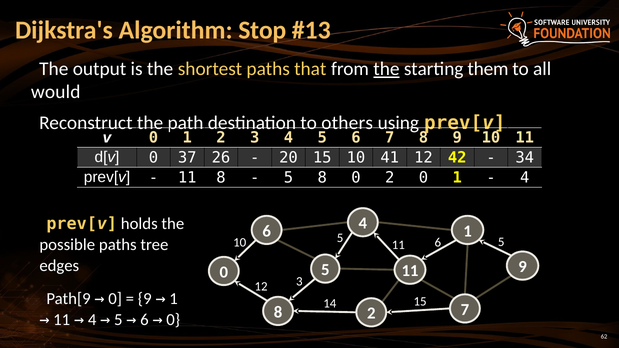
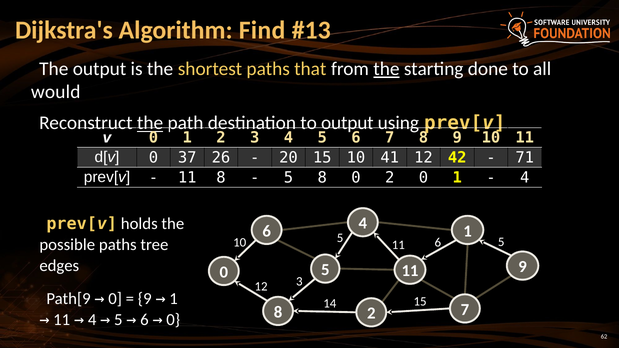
Stop: Stop -> Find
them: them -> done
the at (150, 123) underline: none -> present
to others: others -> output
34: 34 -> 71
